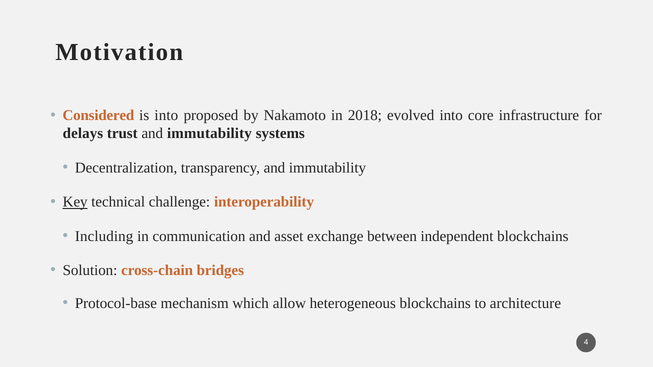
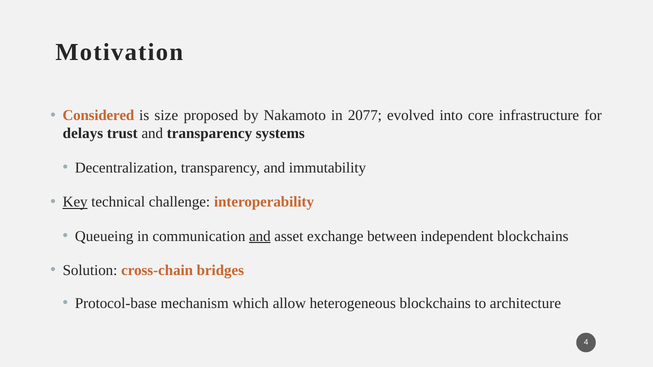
is into: into -> size
2018: 2018 -> 2077
trust and immutability: immutability -> transparency
Including: Including -> Queueing
and at (260, 236) underline: none -> present
